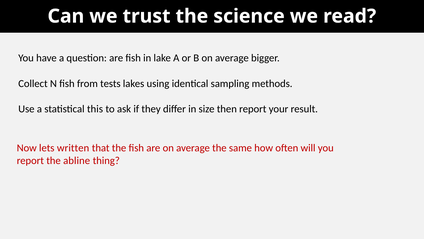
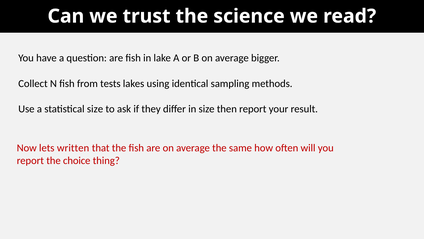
statistical this: this -> size
abline: abline -> choice
